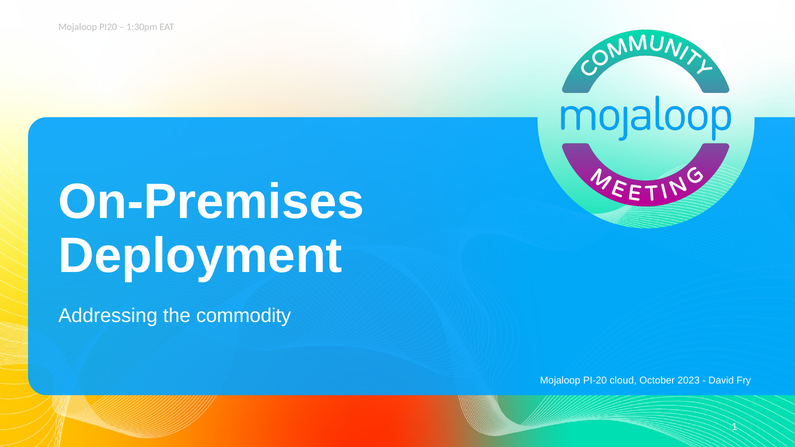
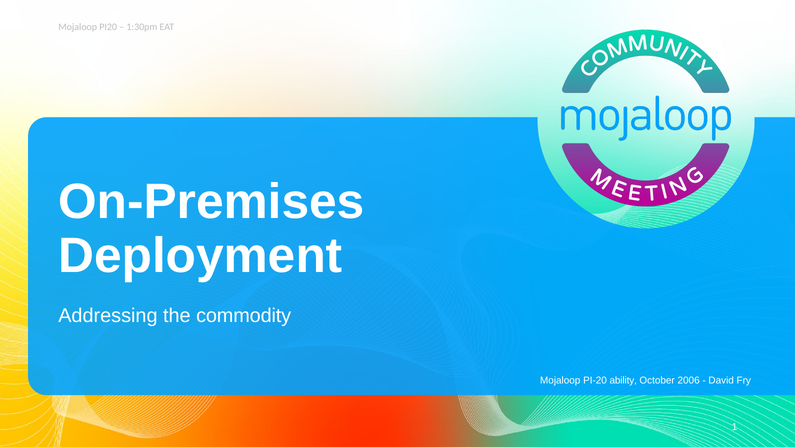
cloud: cloud -> ability
2023: 2023 -> 2006
